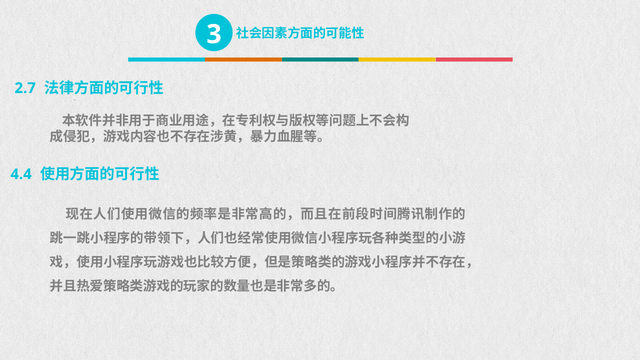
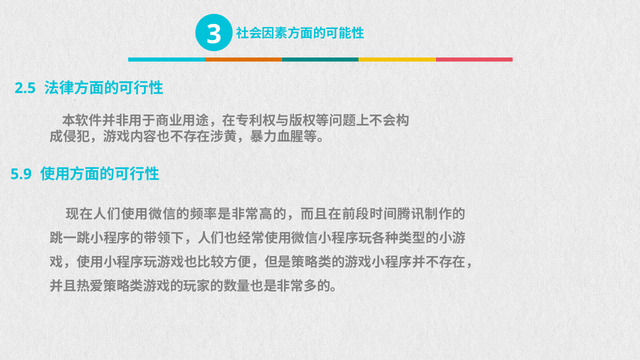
2.7: 2.7 -> 2.5
4.4: 4.4 -> 5.9
